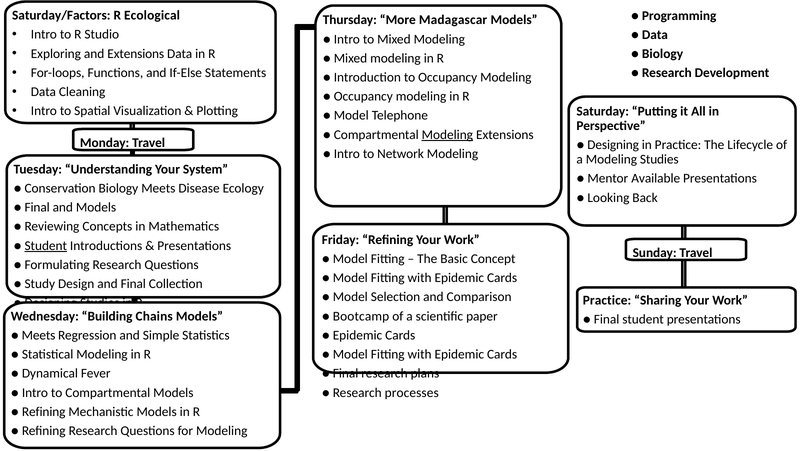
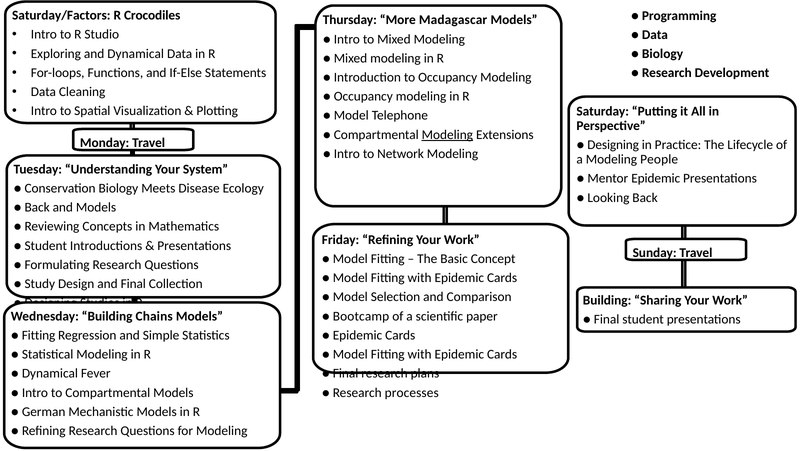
Ecological: Ecological -> Crocodiles
and Extensions: Extensions -> Dynamical
Modeling Studies: Studies -> People
Mentor Available: Available -> Epidemic
Final at (37, 207): Final -> Back
Student at (46, 245) underline: present -> none
Practice at (607, 300): Practice -> Building
Meets at (39, 335): Meets -> Fitting
Refining at (44, 411): Refining -> German
